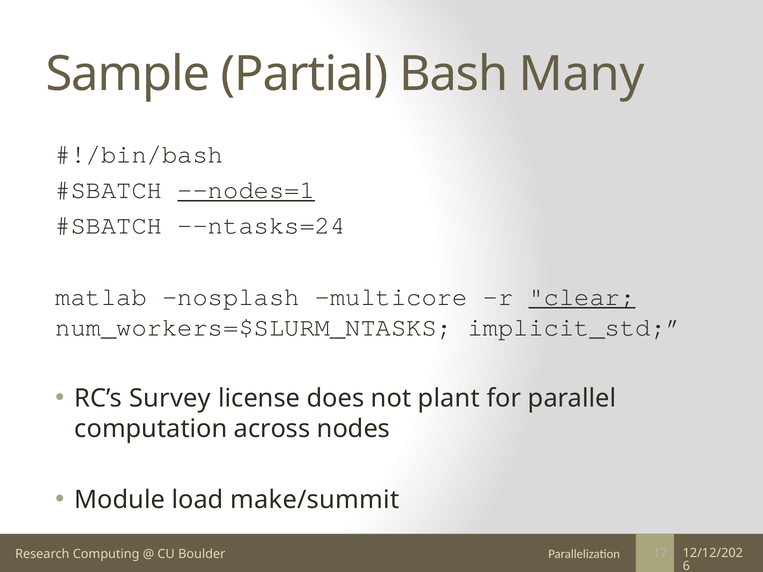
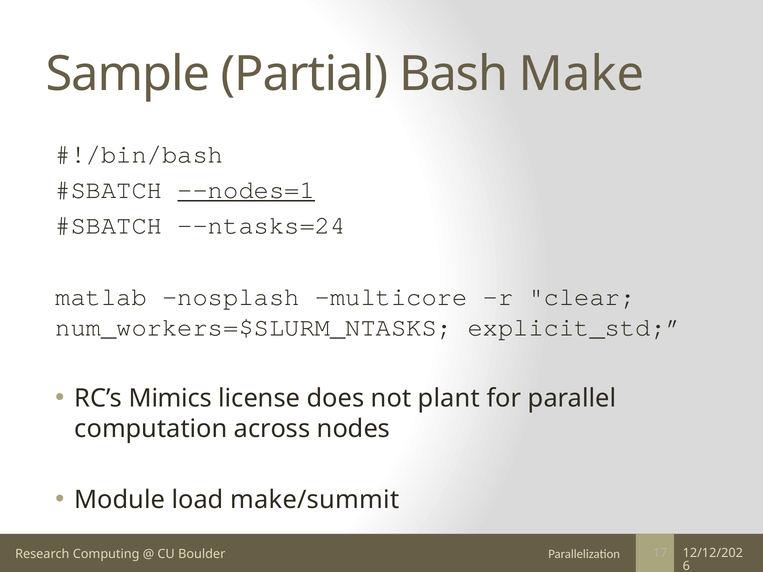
Many: Many -> Make
clear underline: present -> none
implicit_std: implicit_std -> explicit_std
Survey: Survey -> Mimics
